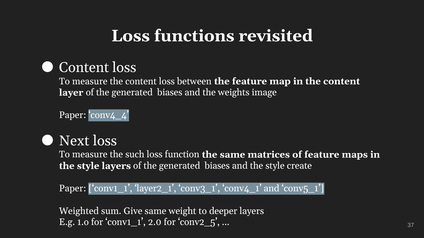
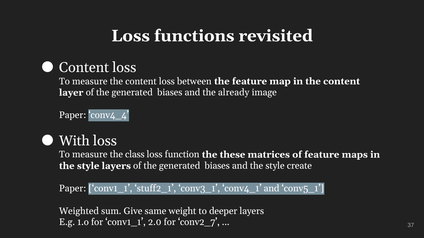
weights: weights -> already
Next: Next -> With
such: such -> class
the same: same -> these
layer2_1: layer2_1 -> stuff2_1
conv2_5: conv2_5 -> conv2_7
